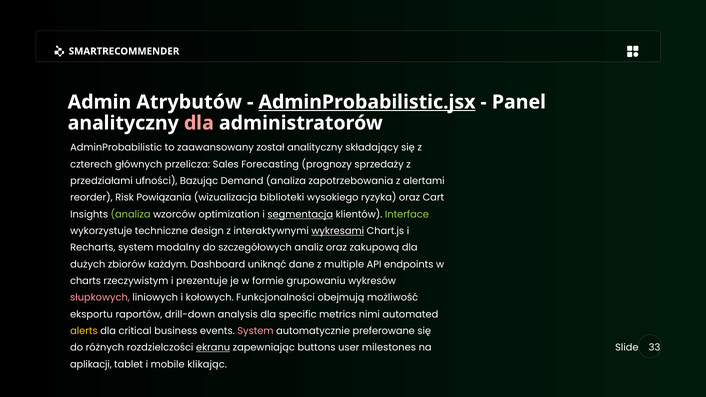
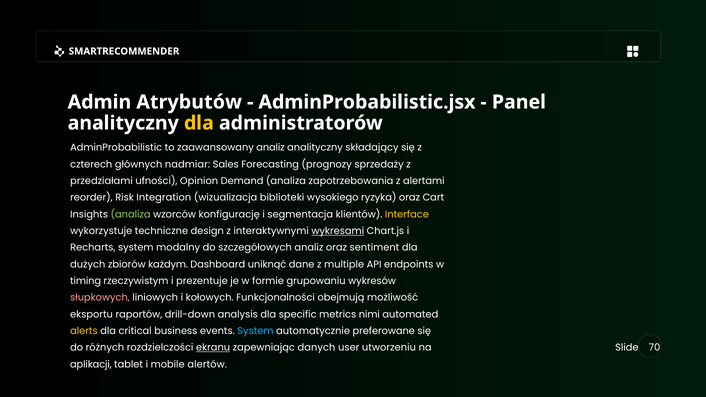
AdminProbabilistic.jsx underline: present -> none
dla at (199, 123) colour: pink -> yellow
zaawansowany został: został -> analiz
przelicza: przelicza -> nadmiar
Bazując: Bazując -> Opinion
Powiązania: Powiązania -> Integration
optimization: optimization -> konfigurację
segmentacja underline: present -> none
Interface colour: light green -> yellow
zakupową: zakupową -> sentiment
charts: charts -> timing
System at (255, 331) colour: pink -> light blue
33: 33 -> 70
buttons: buttons -> danych
milestones: milestones -> utworzeniu
klikając: klikając -> alertów
